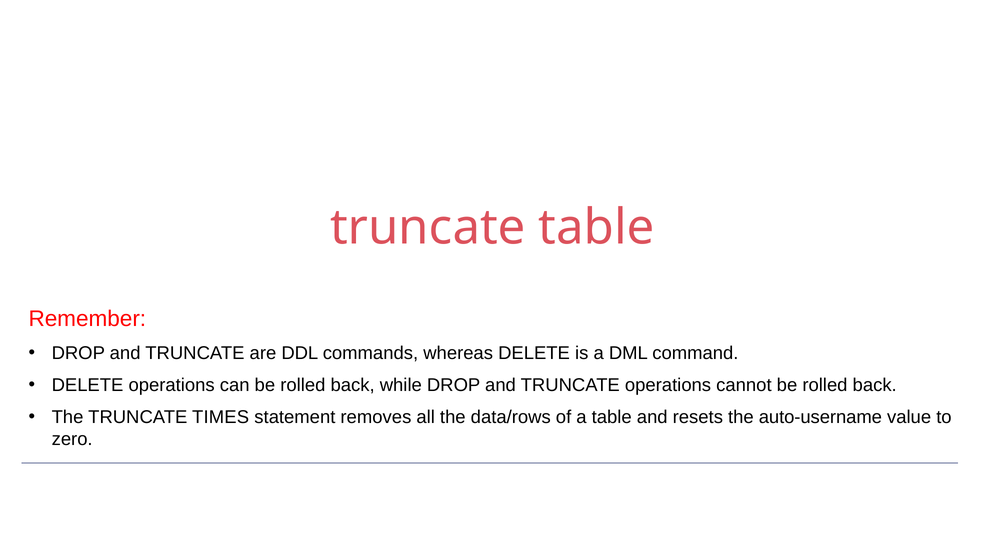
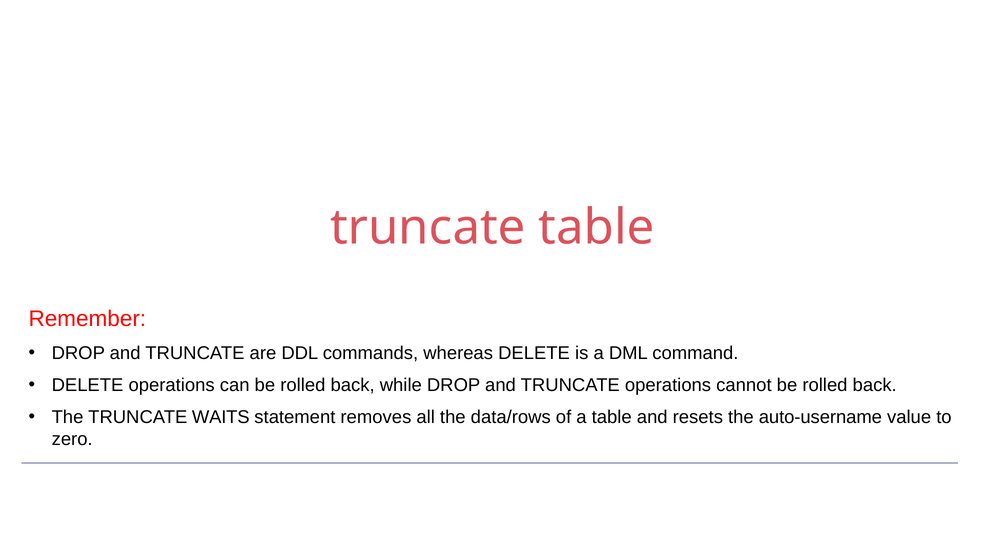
TIMES: TIMES -> WAITS
